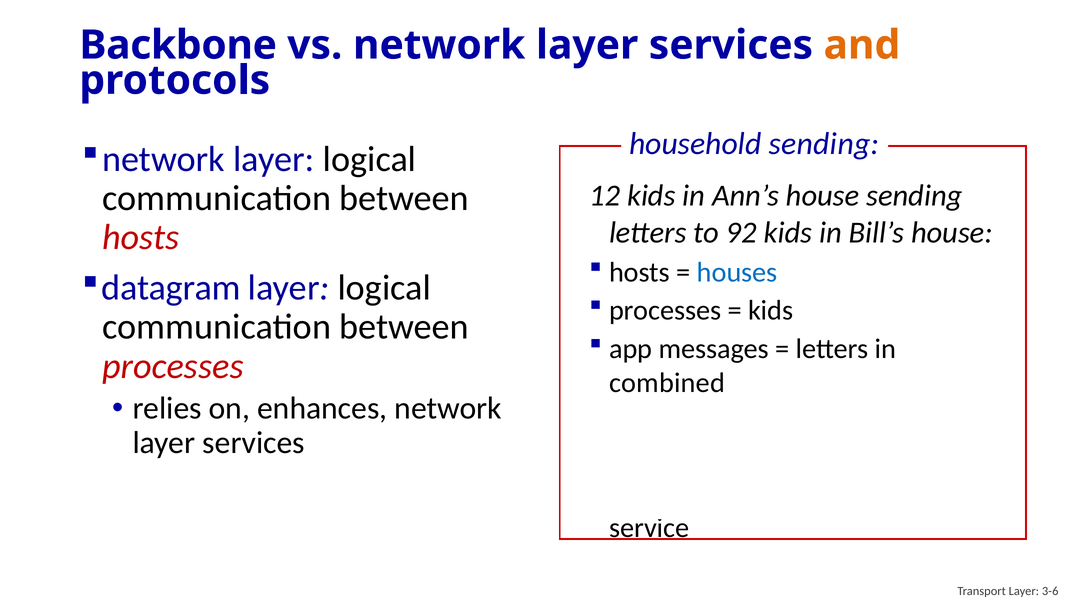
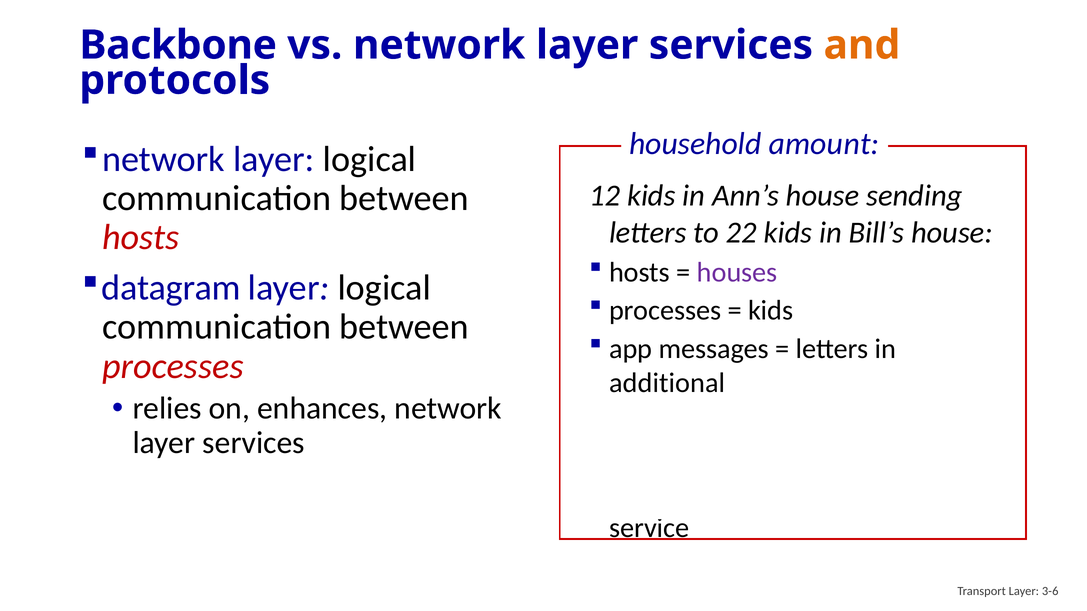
household sending: sending -> amount
92: 92 -> 22
houses colour: blue -> purple
combined: combined -> additional
